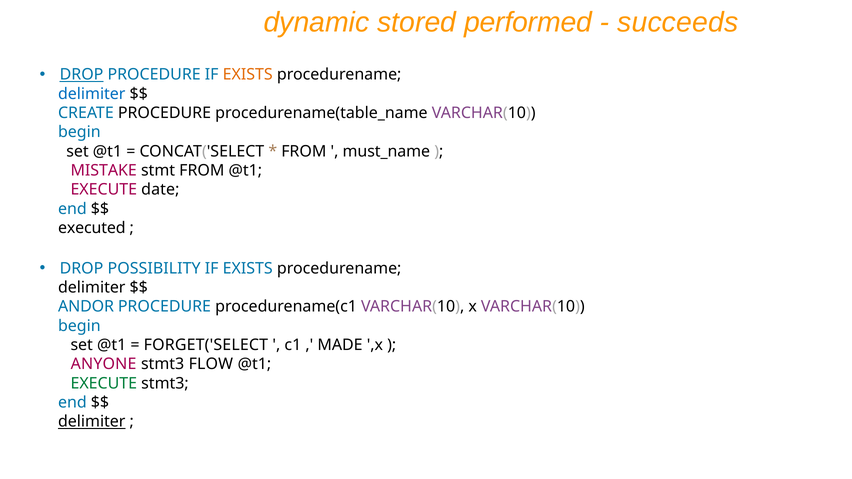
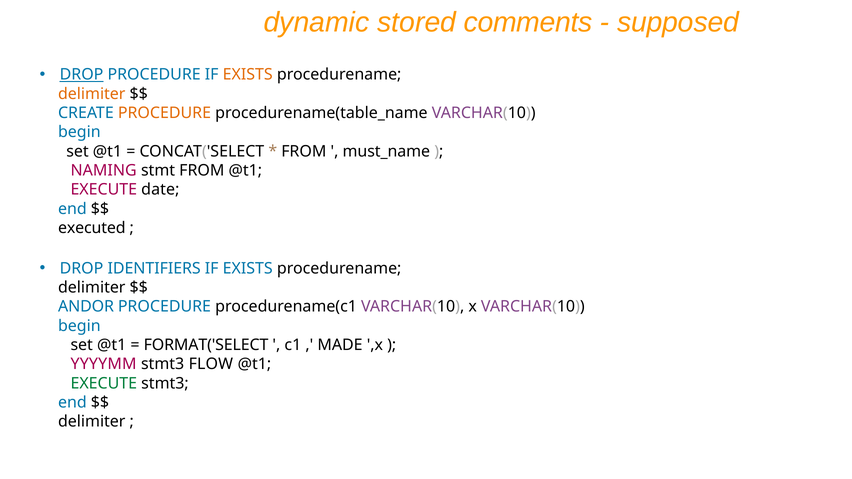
performed: performed -> comments
succeeds: succeeds -> supposed
delimiter at (92, 94) colour: blue -> orange
PROCEDURE at (164, 113) colour: black -> orange
MISTAKE: MISTAKE -> NAMING
POSSIBILITY: POSSIBILITY -> IDENTIFIERS
FORGET('SELECT: FORGET('SELECT -> FORMAT('SELECT
ANYONE: ANYONE -> YYYYMM
delimiter at (92, 422) underline: present -> none
